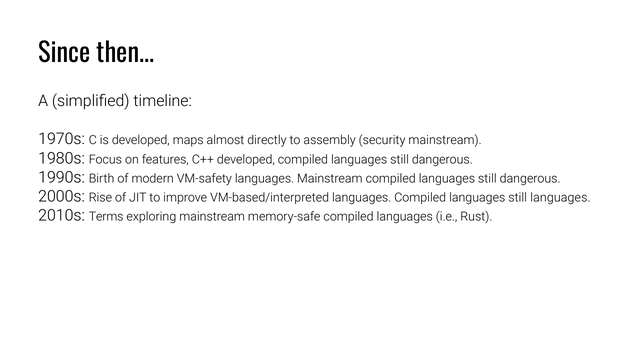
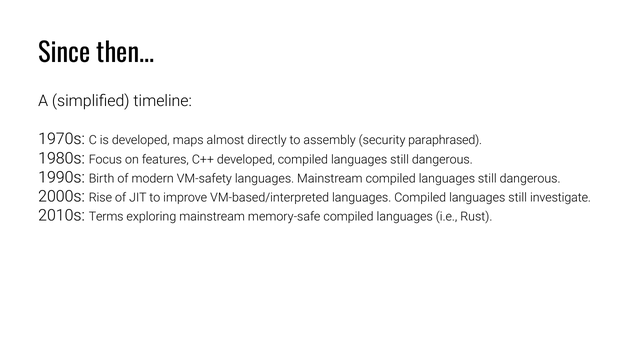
security mainstream: mainstream -> paraphrased
still languages: languages -> investigate
